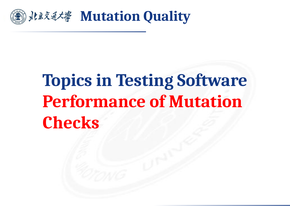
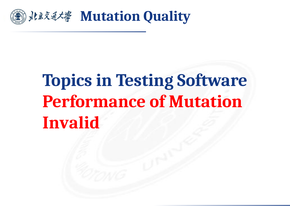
Checks: Checks -> Invalid
